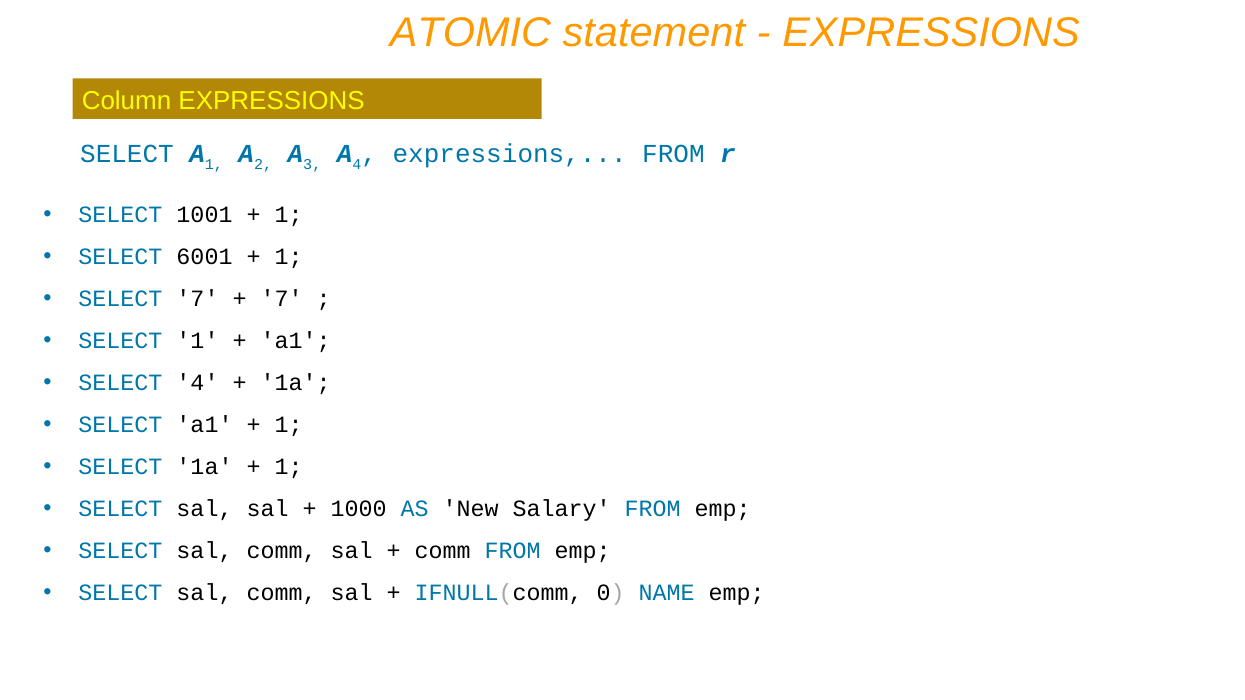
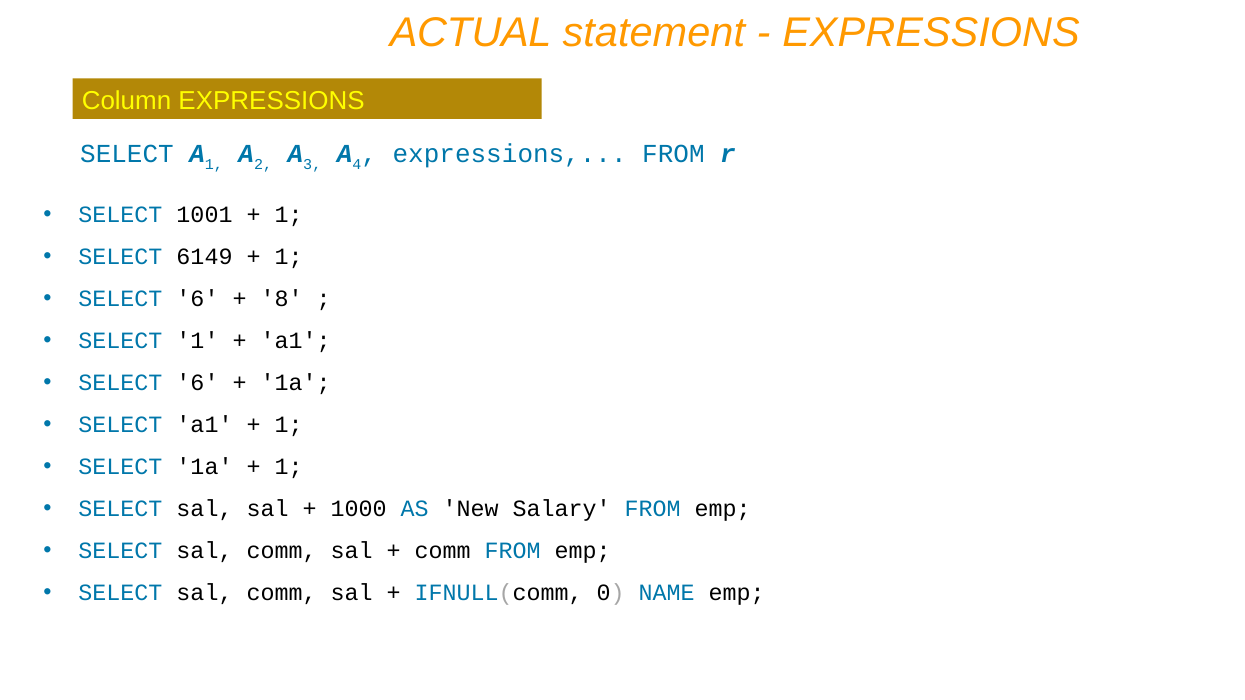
ATOMIC: ATOMIC -> ACTUAL
6001: 6001 -> 6149
7 at (198, 299): 7 -> 6
7 at (282, 299): 7 -> 8
4 at (198, 383): 4 -> 6
